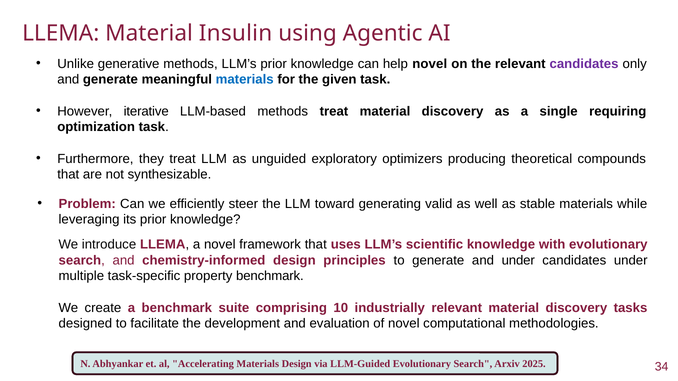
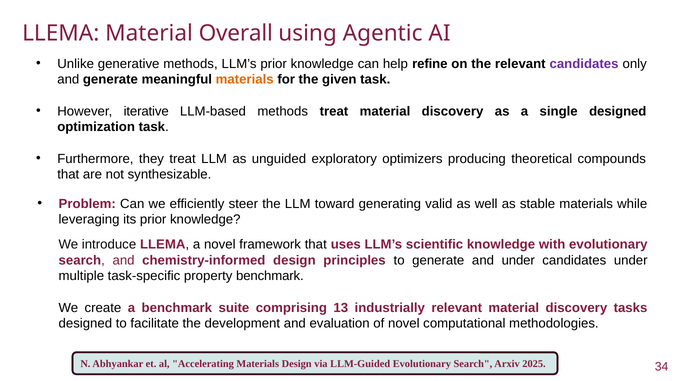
Insulin: Insulin -> Overall
help novel: novel -> refine
materials at (245, 80) colour: blue -> orange
single requiring: requiring -> designed
10: 10 -> 13
